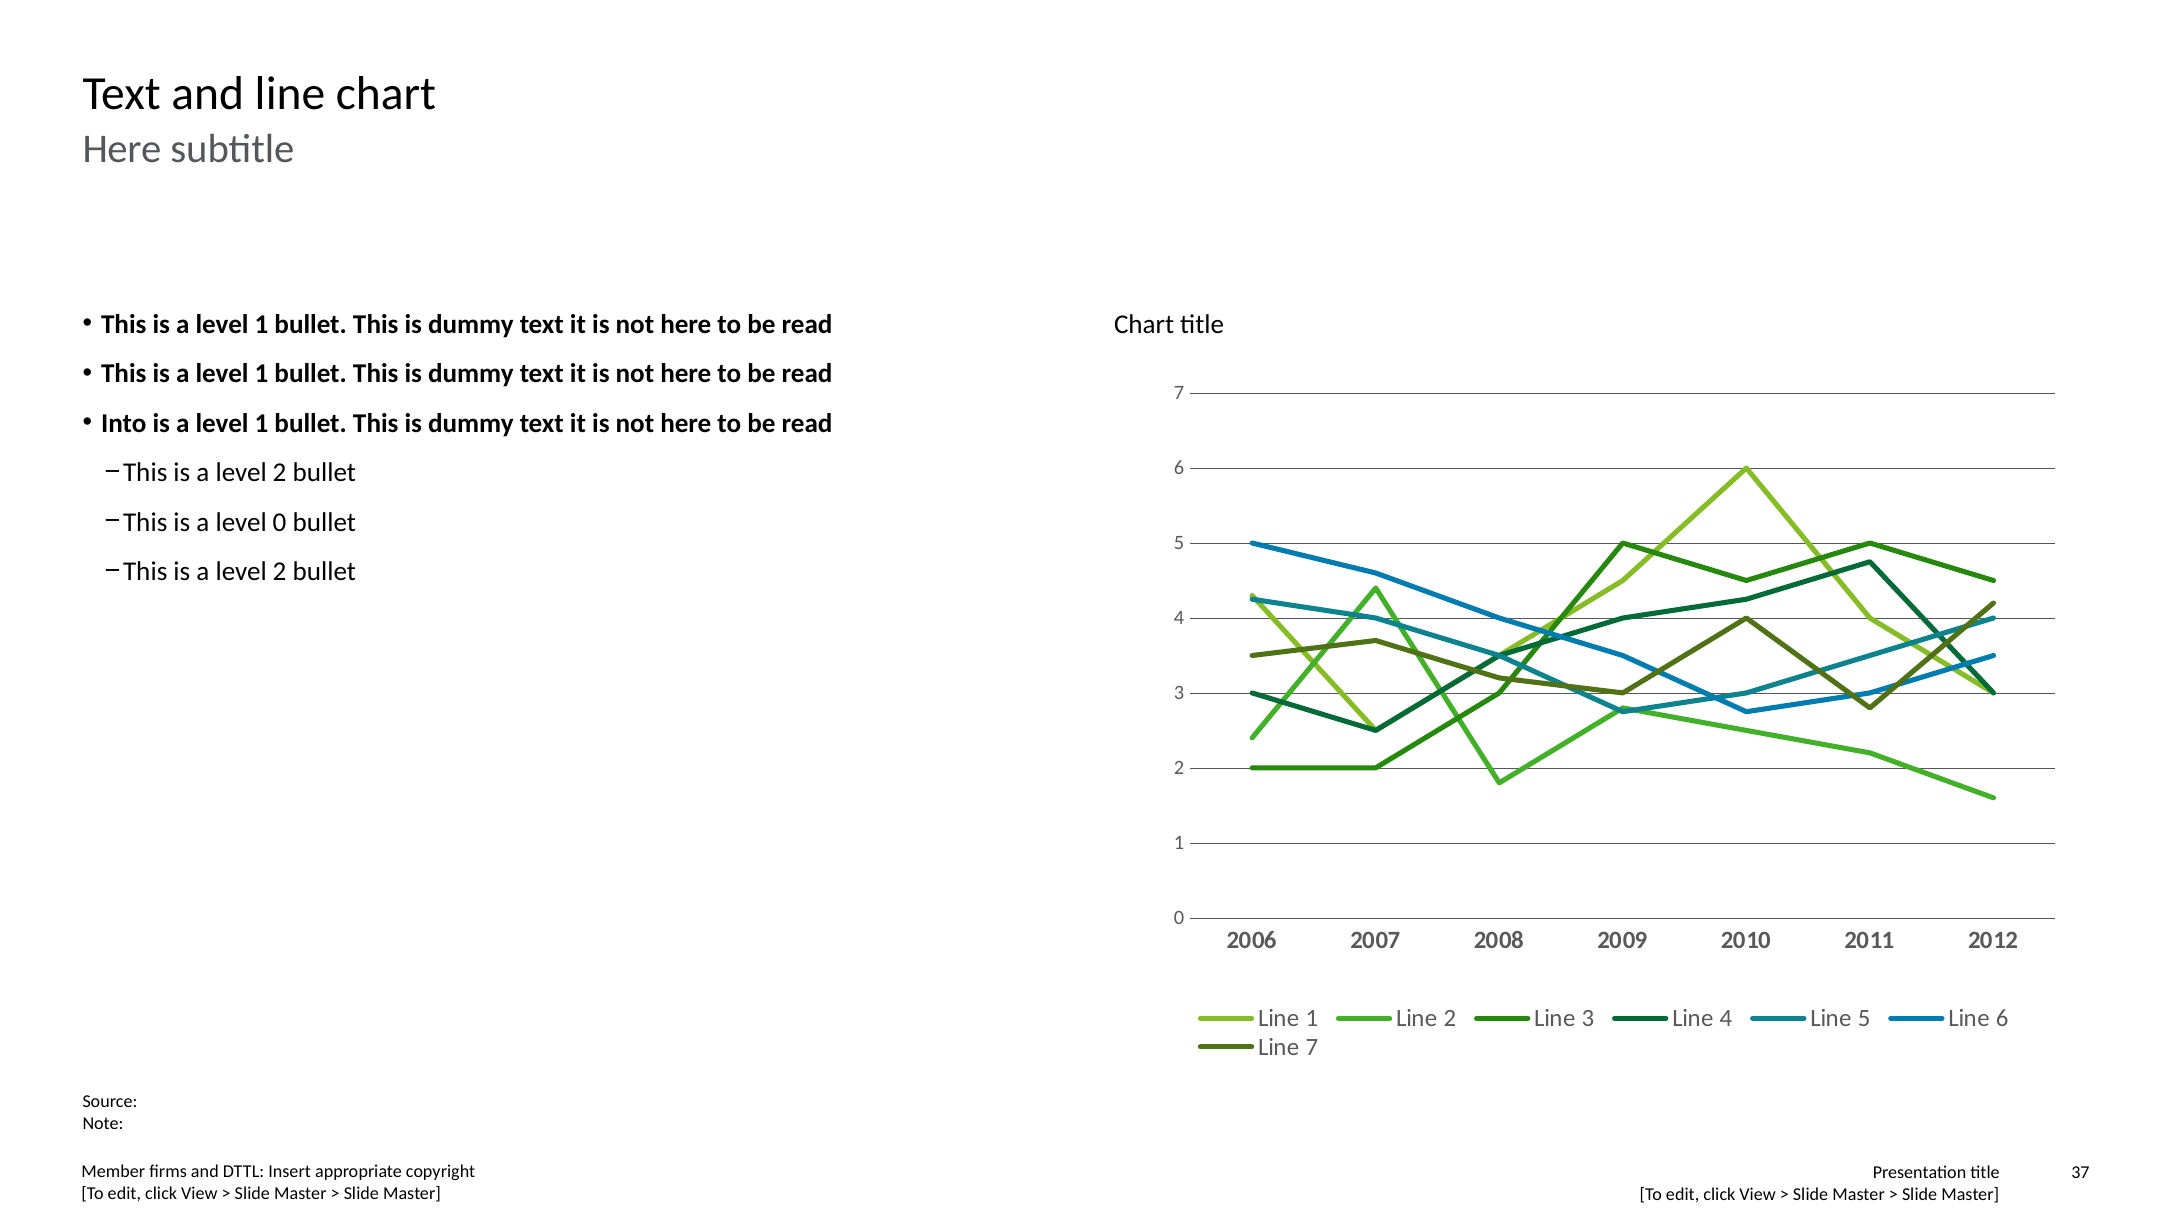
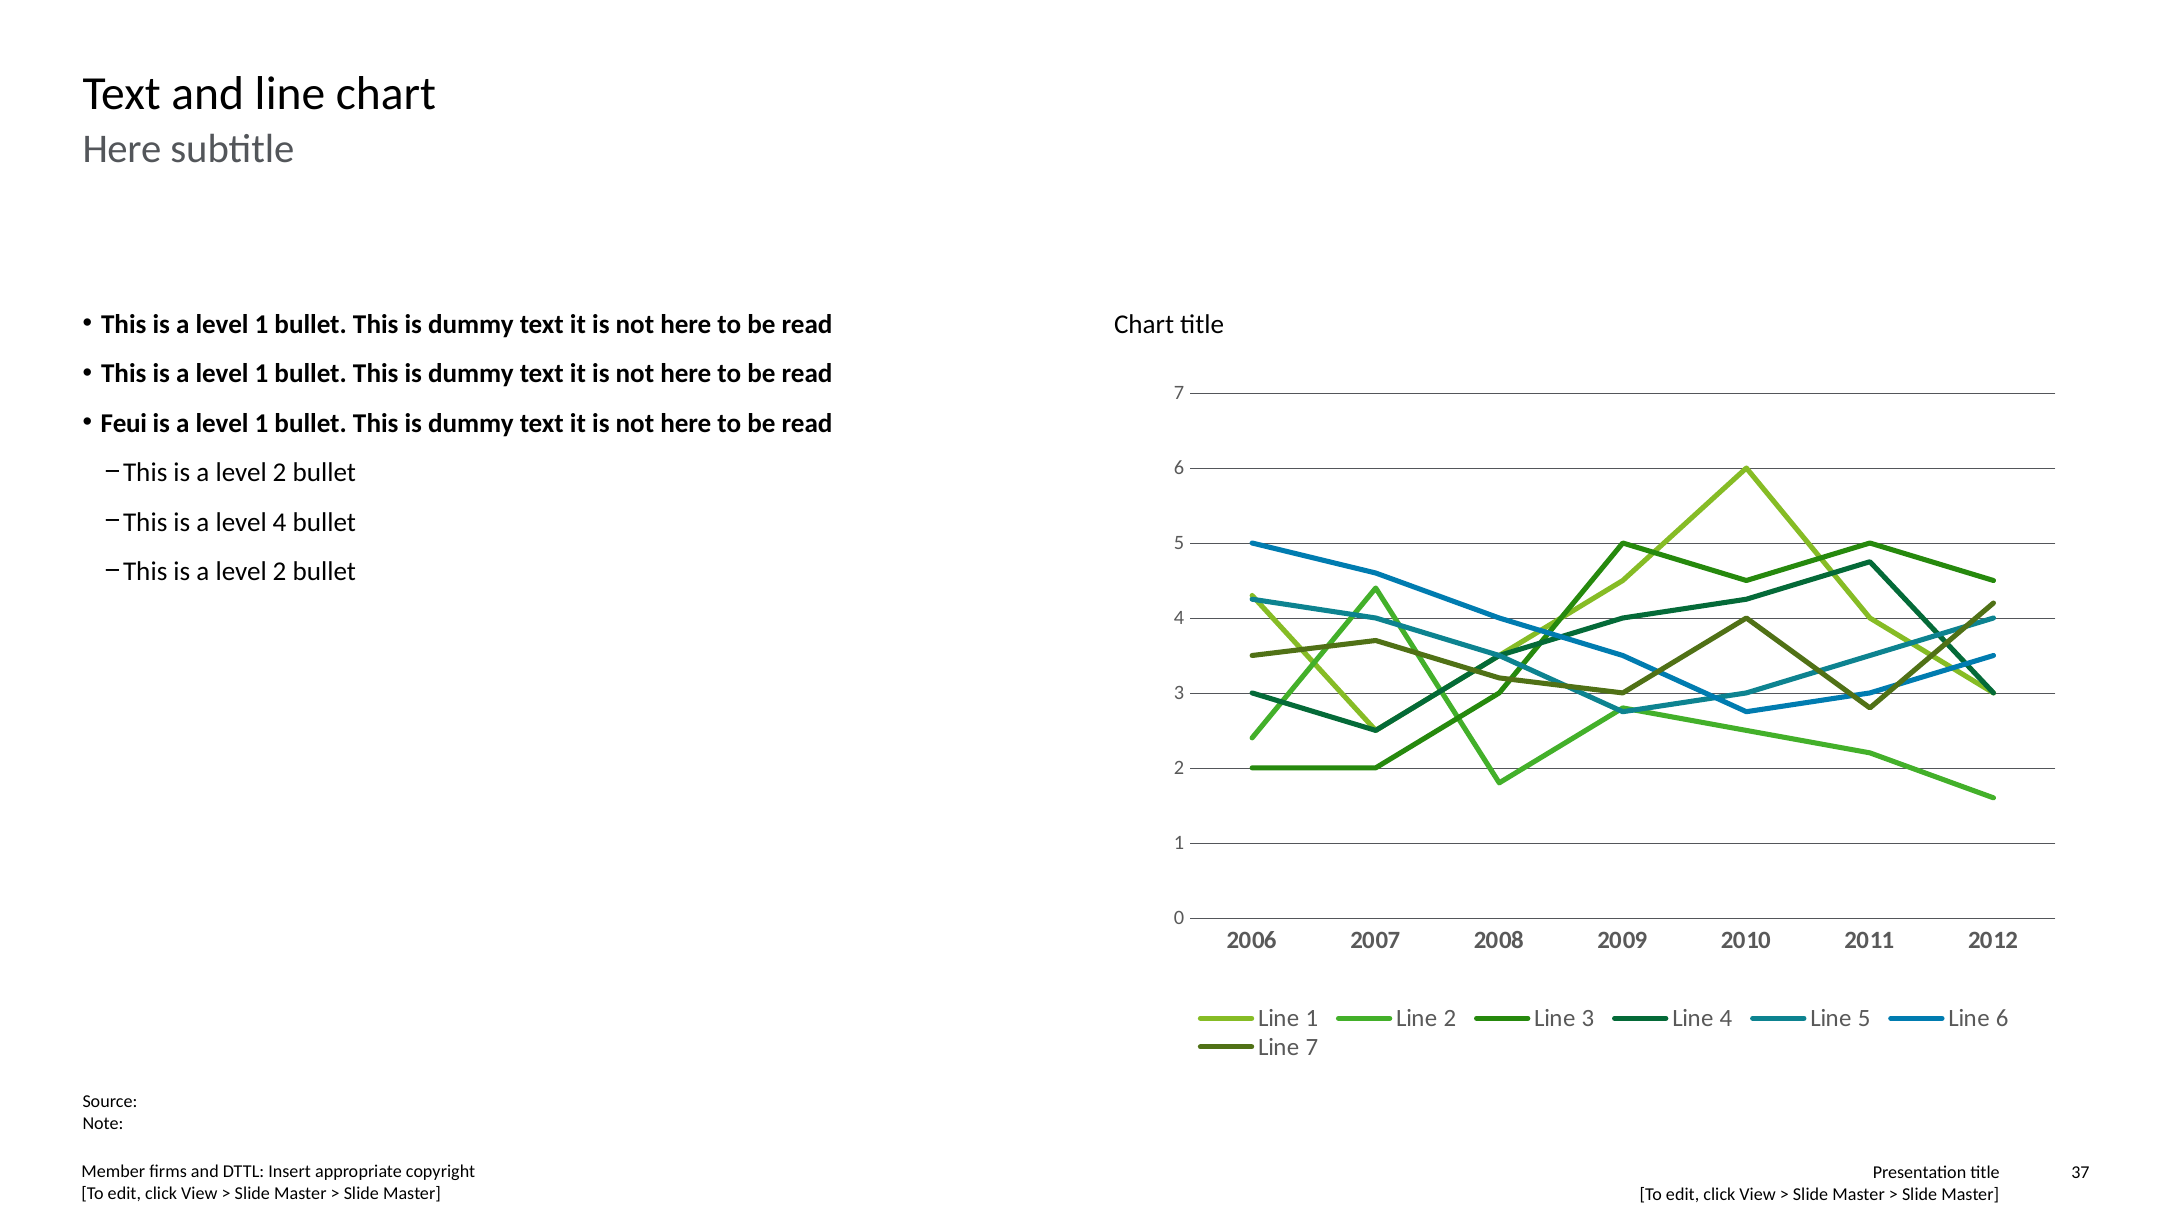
Into: Into -> Feui
level 0: 0 -> 4
